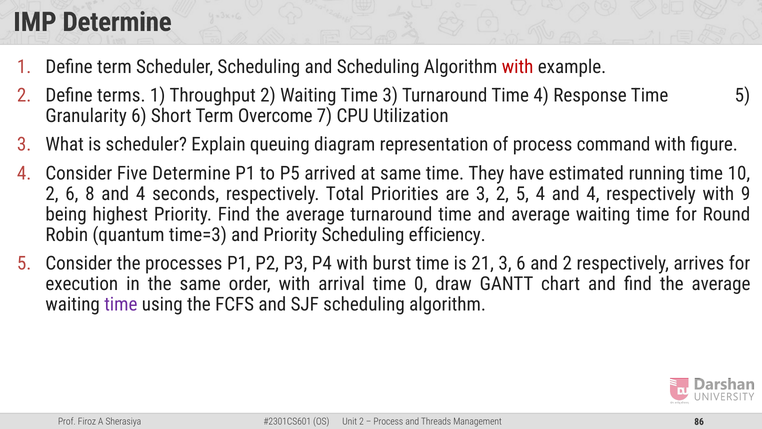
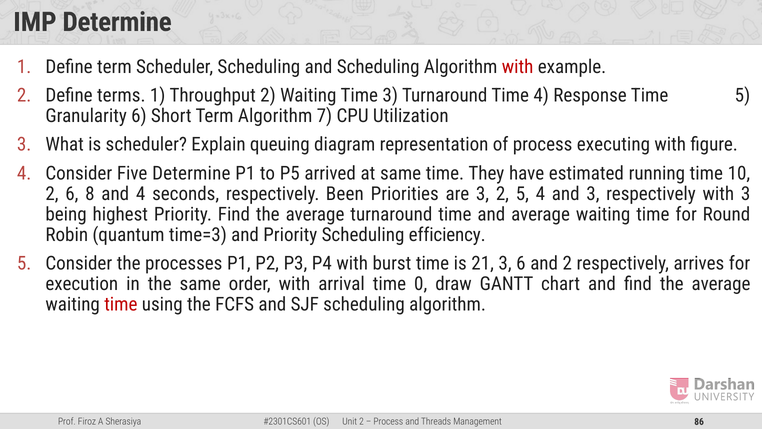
Term Overcome: Overcome -> Algorithm
command: command -> executing
Total: Total -> Been
4 and 4: 4 -> 3
with 9: 9 -> 3
time at (121, 304) colour: purple -> red
